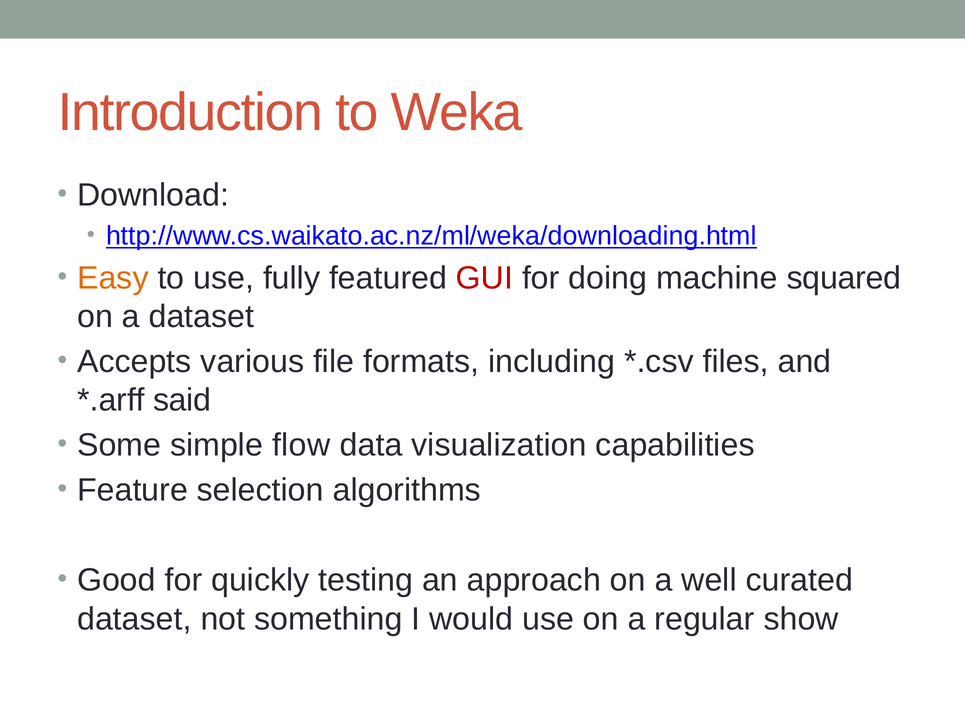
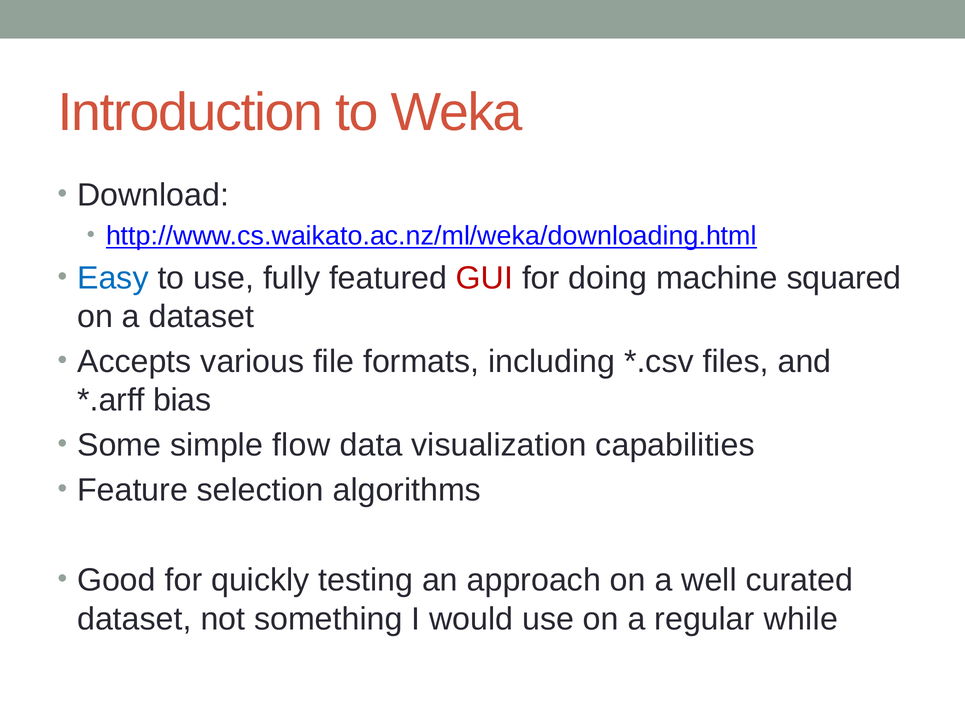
Easy colour: orange -> blue
said: said -> bias
show: show -> while
